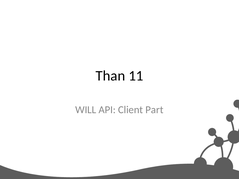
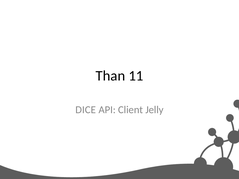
WILL: WILL -> DICE
Part: Part -> Jelly
